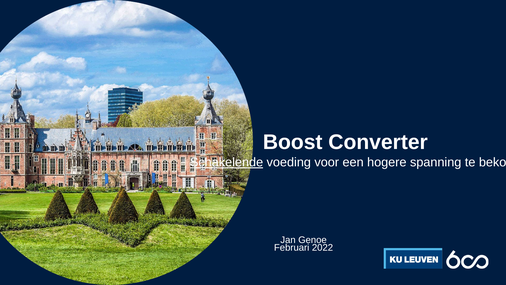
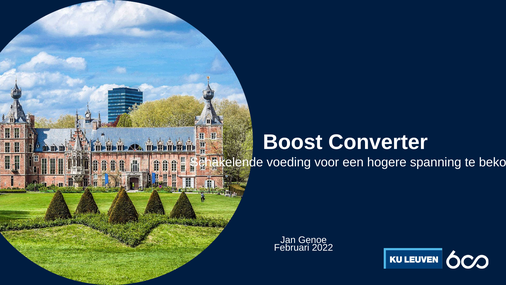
Schakelende underline: present -> none
